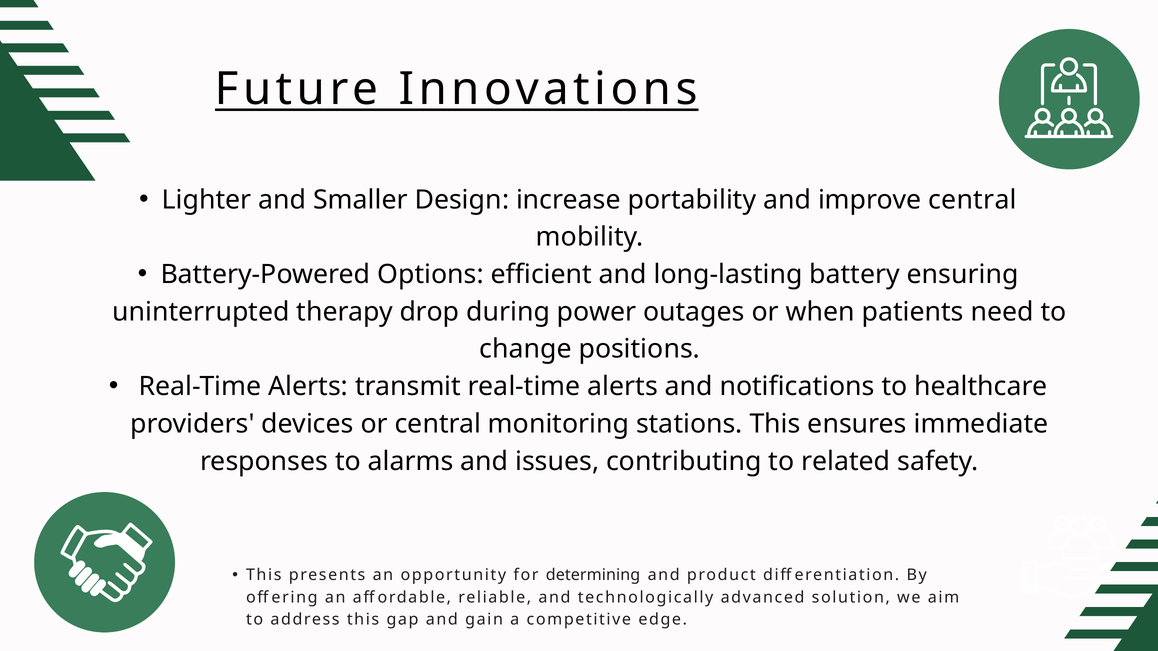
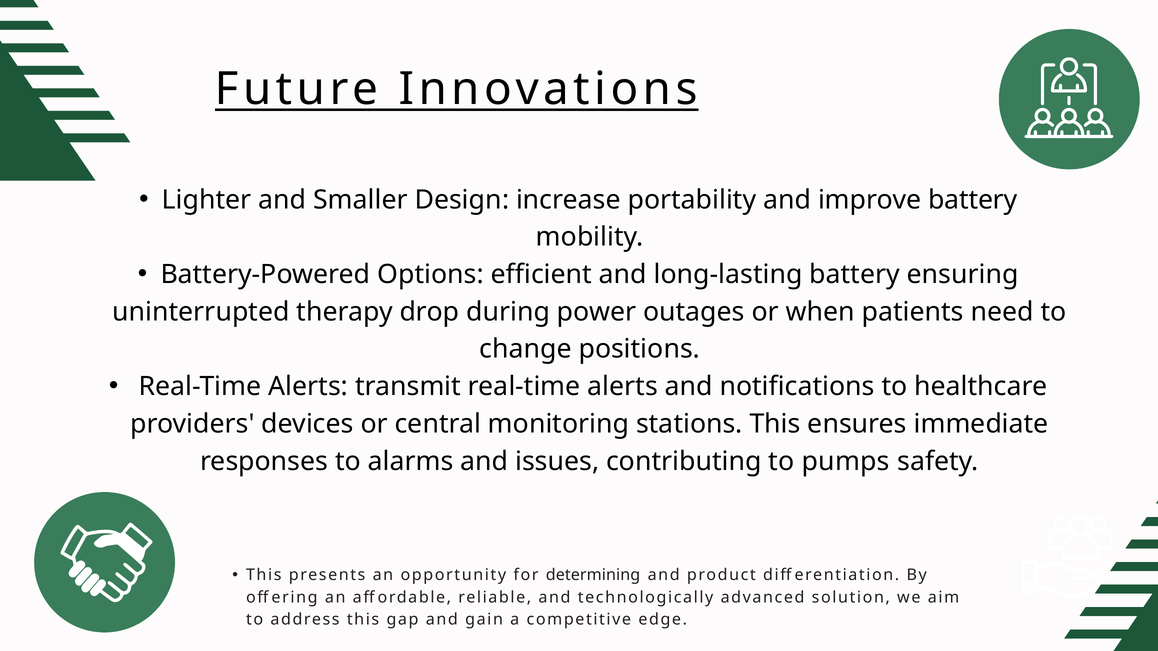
improve central: central -> battery
related: related -> pumps
